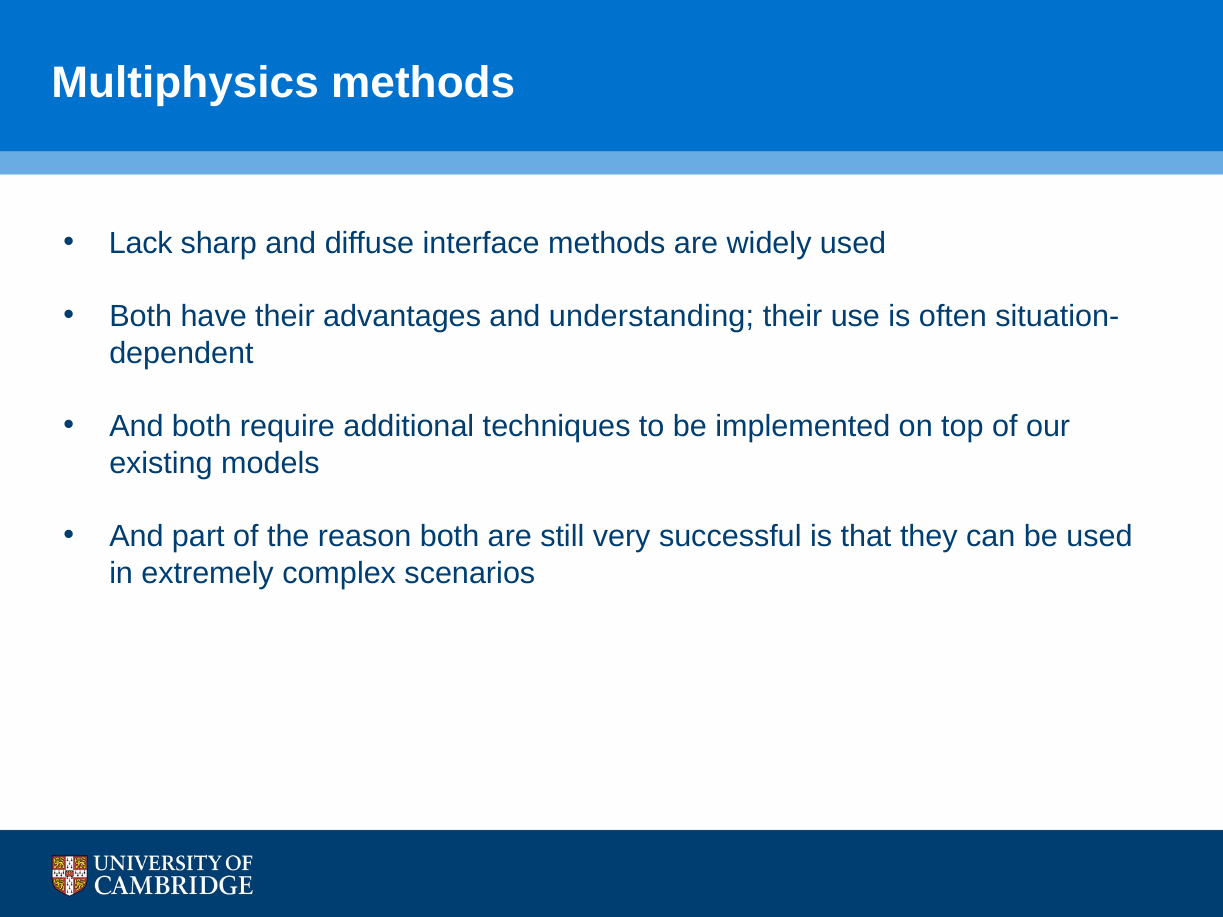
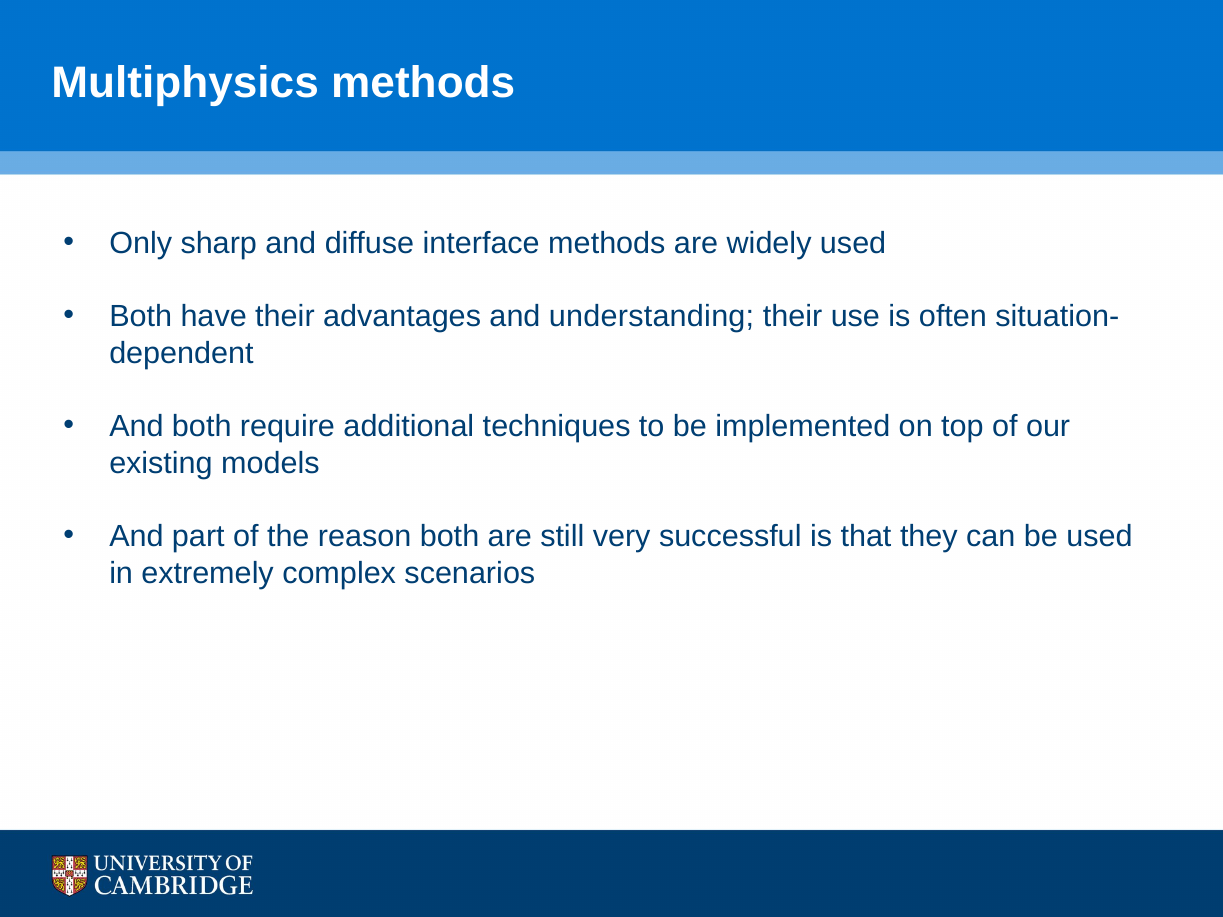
Lack: Lack -> Only
